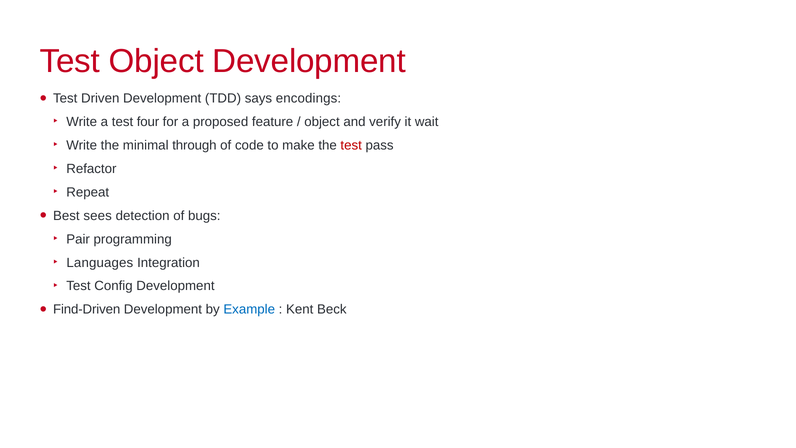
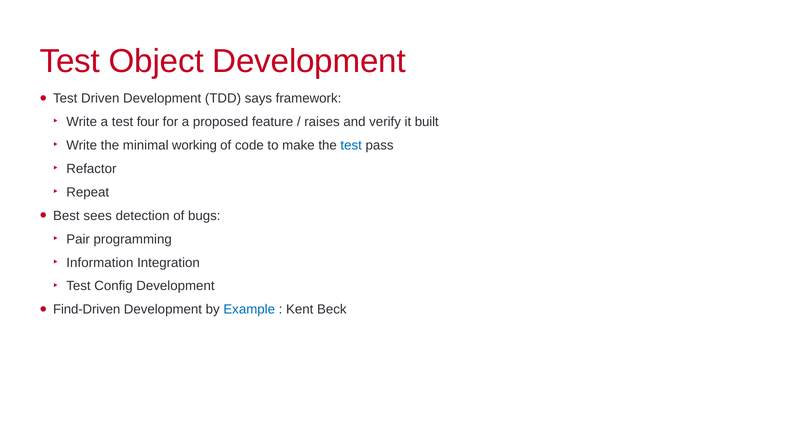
encodings: encodings -> framework
object at (322, 122): object -> raises
wait: wait -> built
through: through -> working
test at (351, 145) colour: red -> blue
Languages: Languages -> Information
